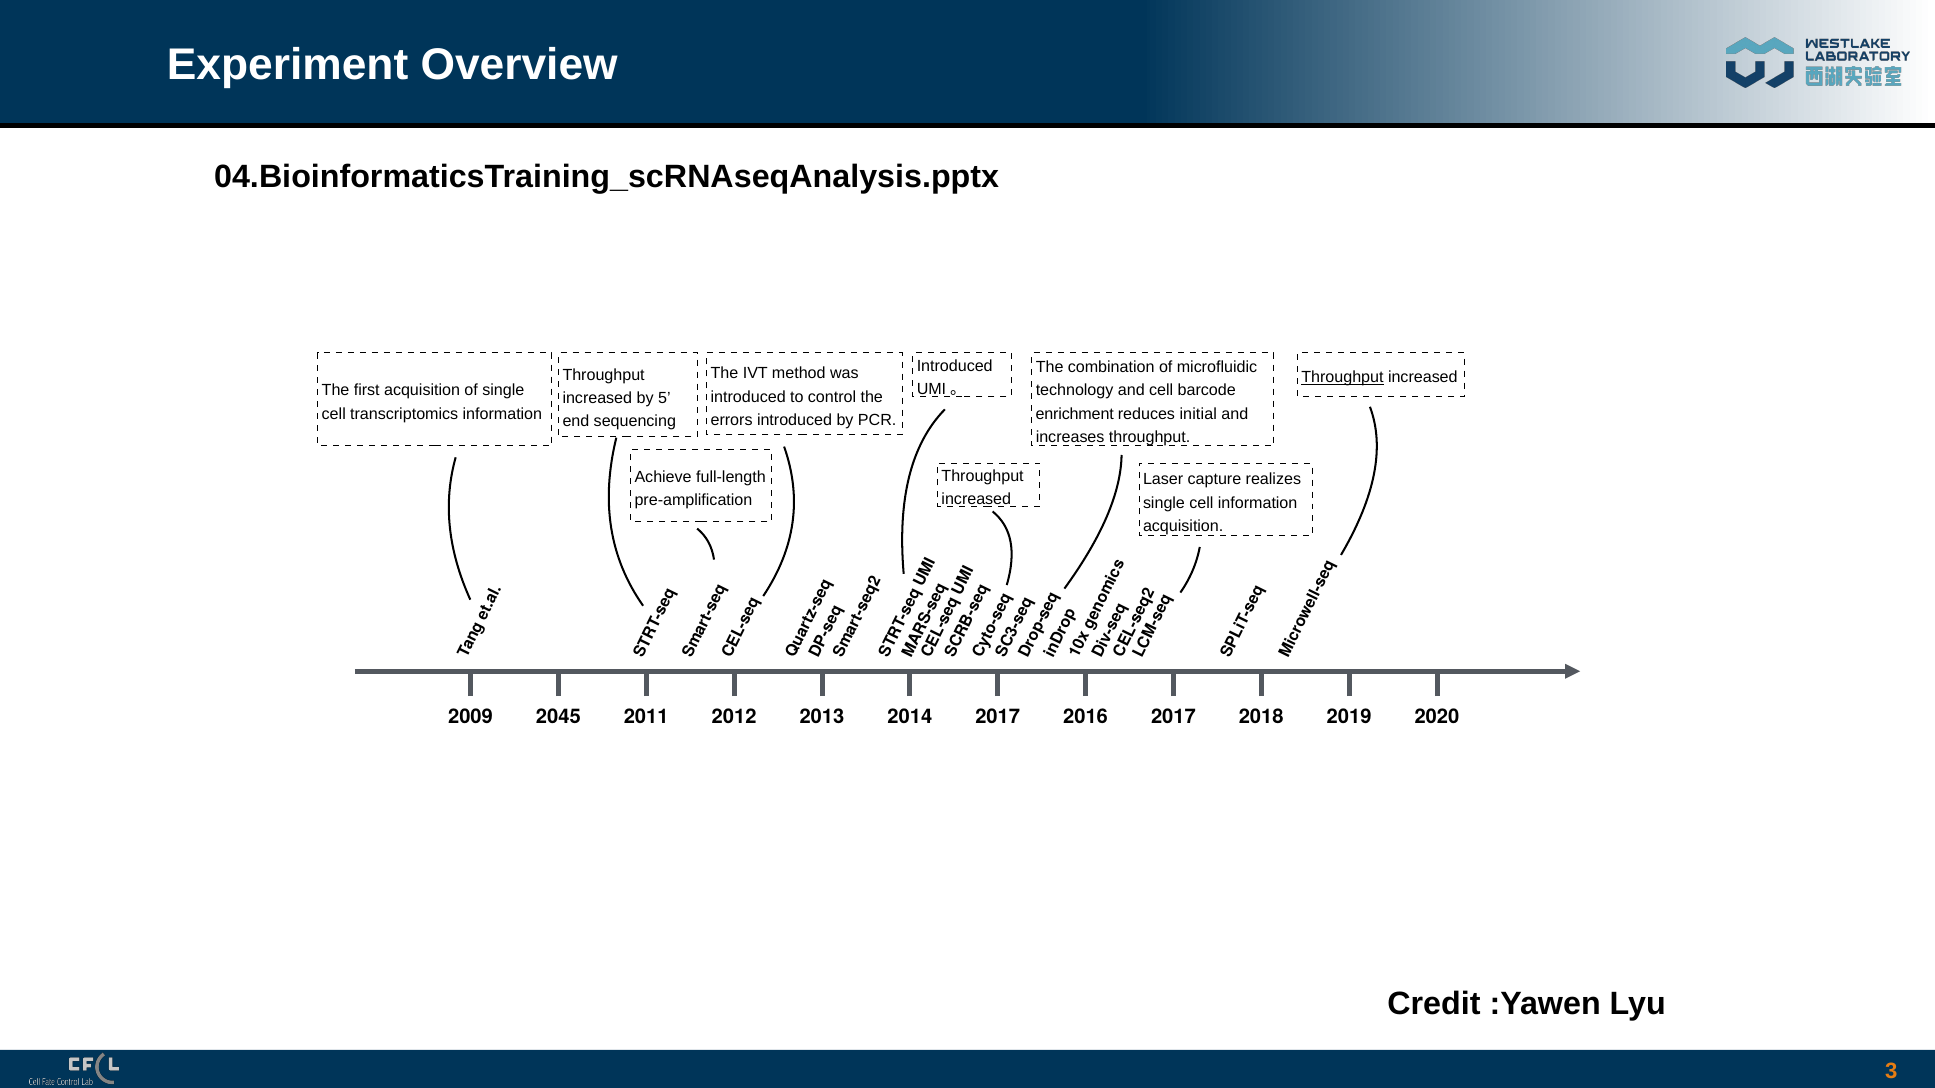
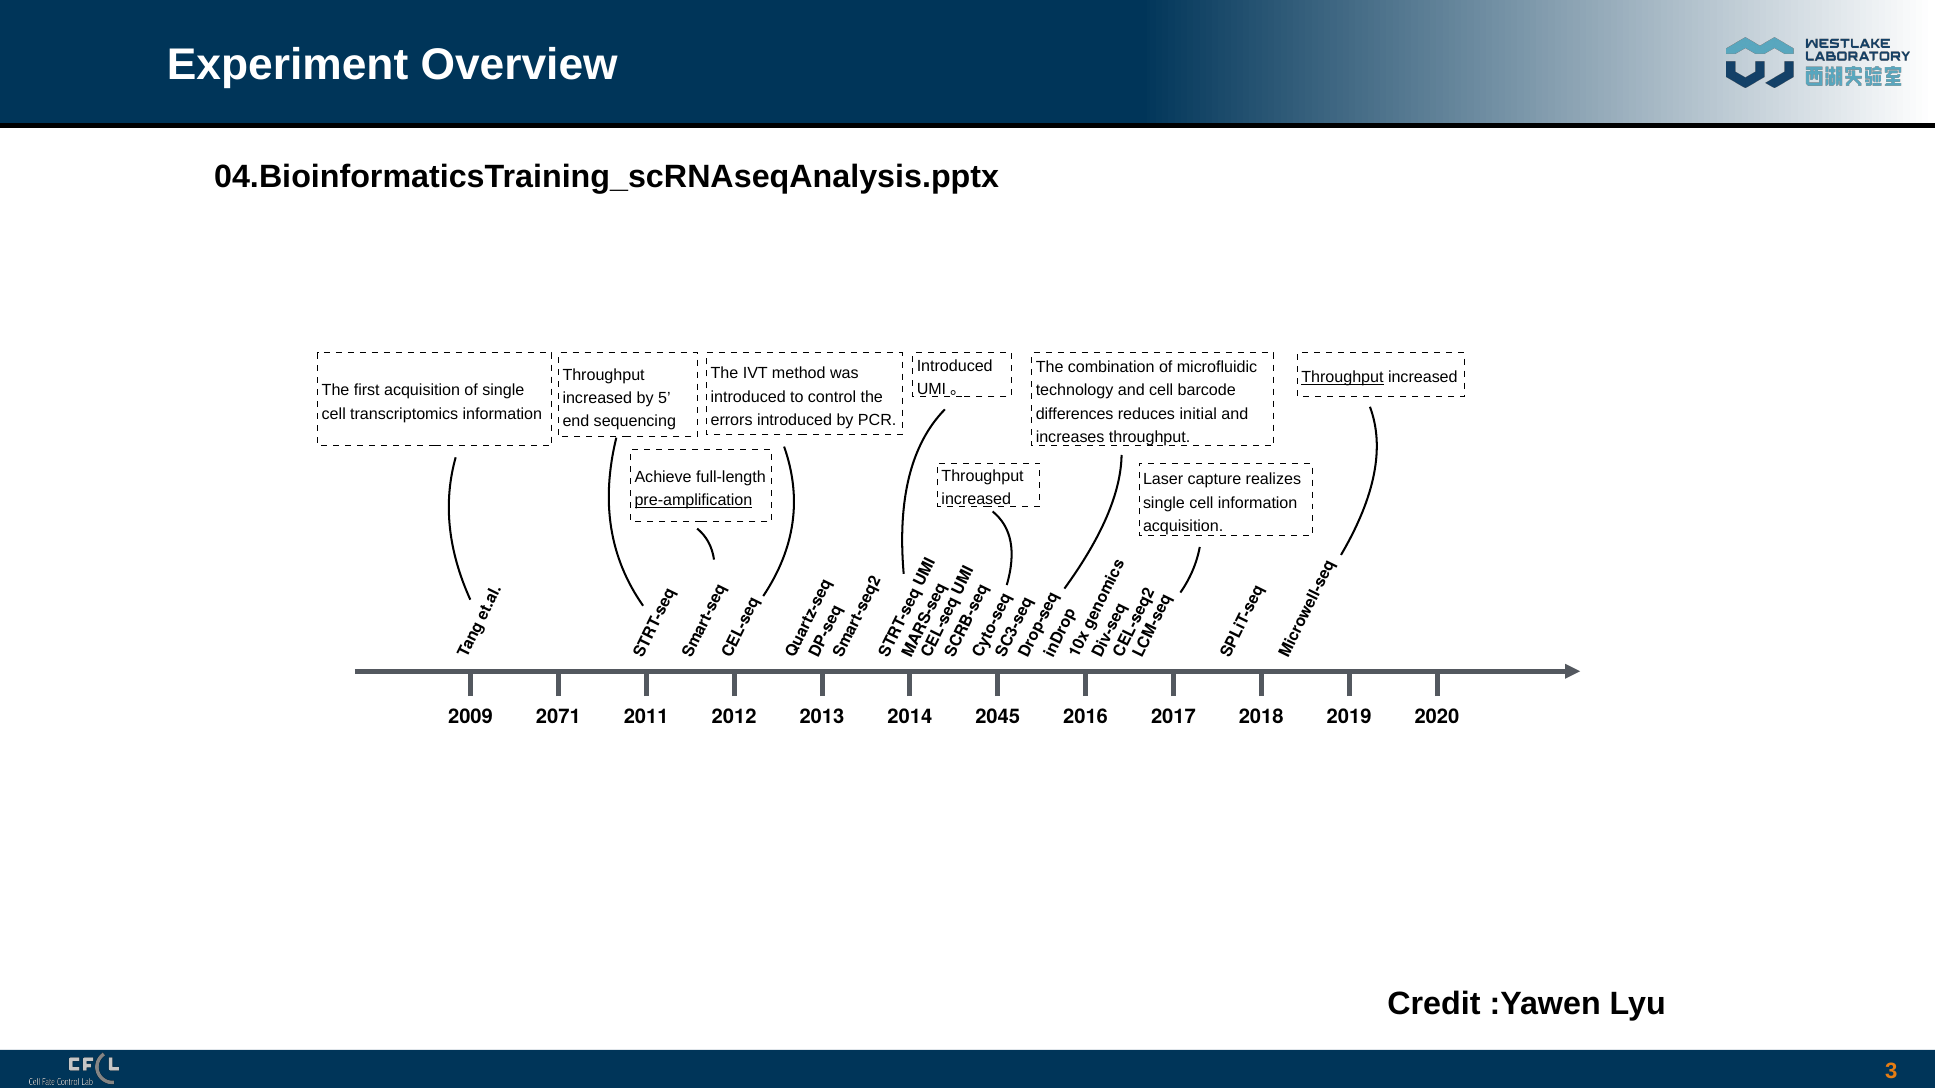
enrichment: enrichment -> differences
pre-amplification underline: none -> present
2045: 2045 -> 2071
2014 2017: 2017 -> 2045
